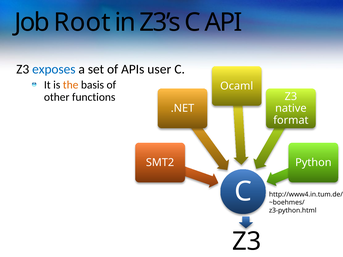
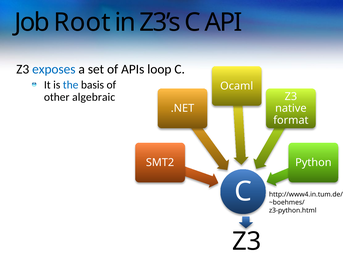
user: user -> loop
the colour: orange -> blue
functions: functions -> algebraic
